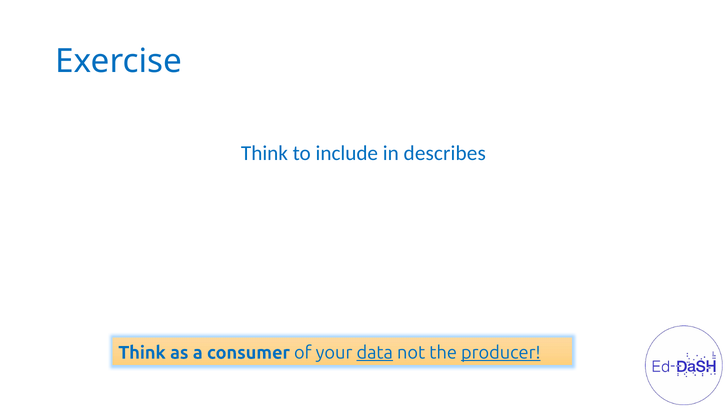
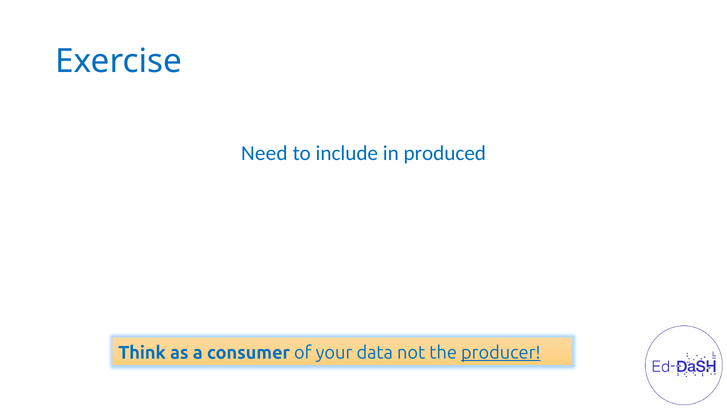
Think at (264, 153): Think -> Need
describes: describes -> produced
data underline: present -> none
